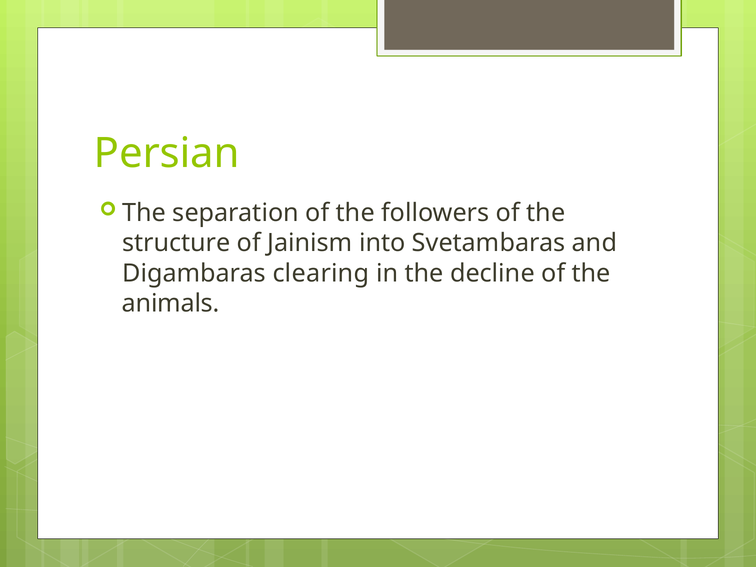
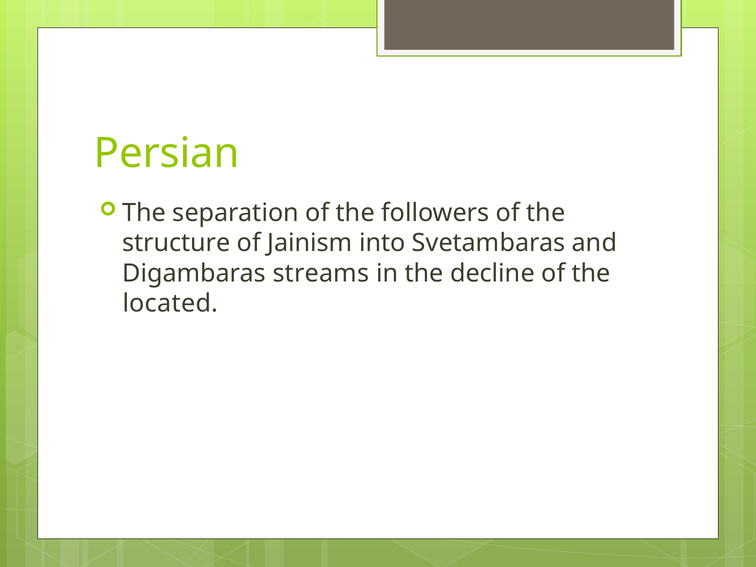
clearing: clearing -> streams
animals: animals -> located
